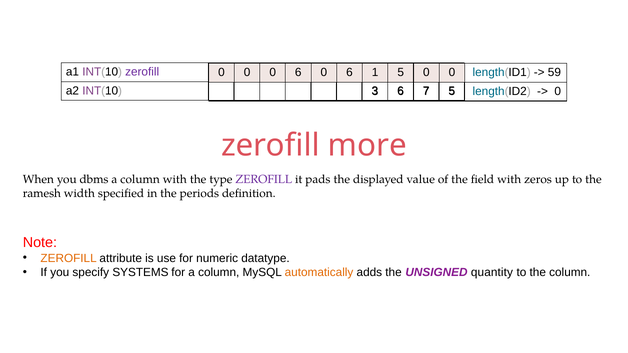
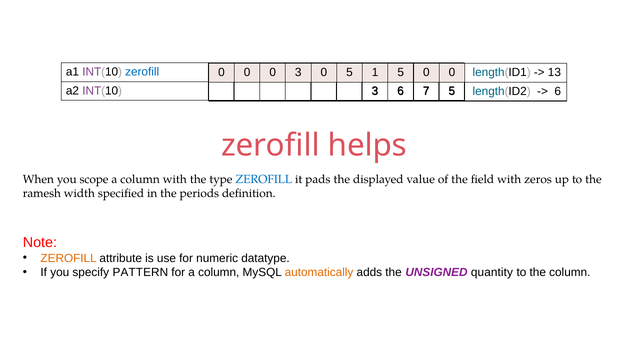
zerofill at (142, 72) colour: purple -> blue
0 0 6: 6 -> 3
6 at (349, 72): 6 -> 5
59: 59 -> 13
0 at (558, 91): 0 -> 6
more: more -> helps
dbms: dbms -> scope
ZEROFILL at (264, 179) colour: purple -> blue
SYSTEMS: SYSTEMS -> PATTERN
